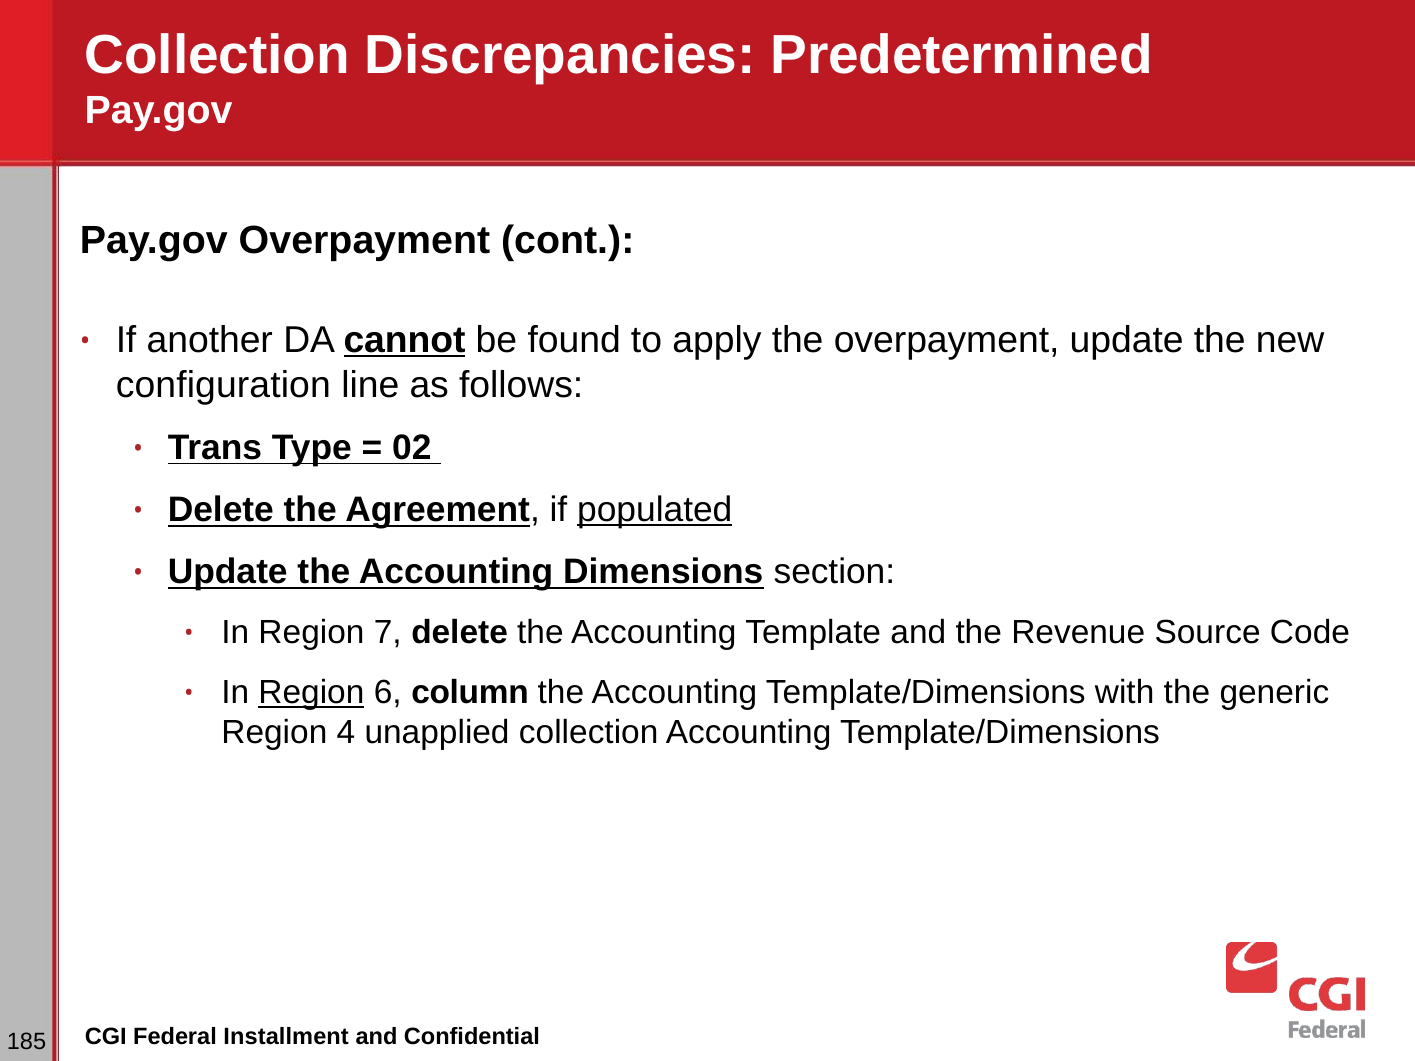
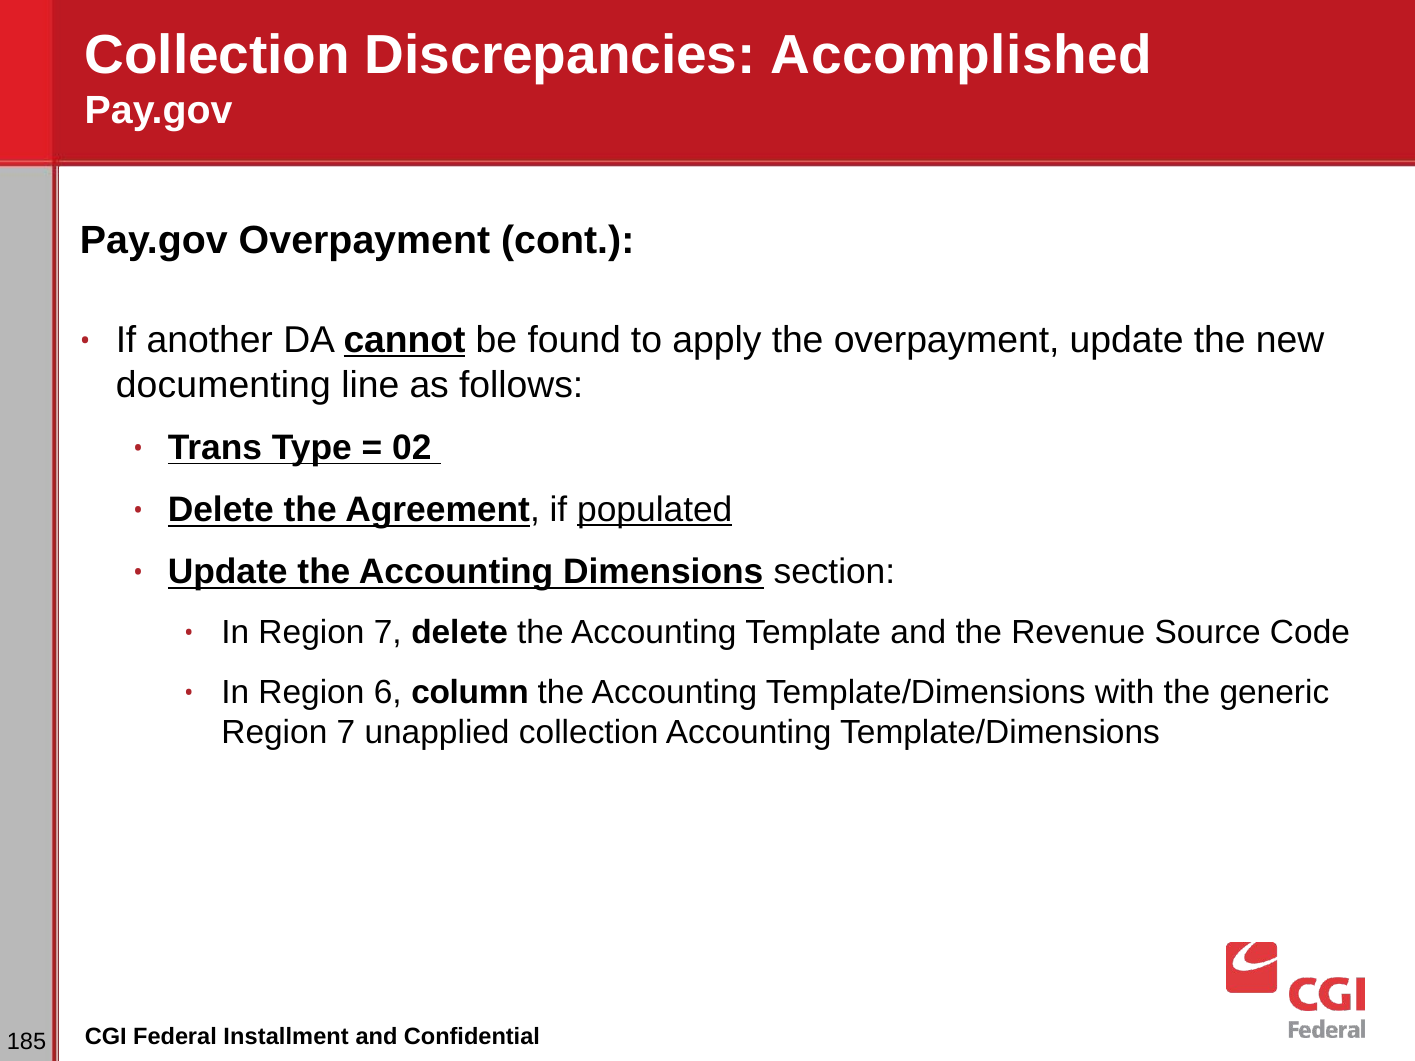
Predetermined: Predetermined -> Accomplished
configuration: configuration -> documenting
Region at (311, 693) underline: present -> none
4 at (346, 733): 4 -> 7
